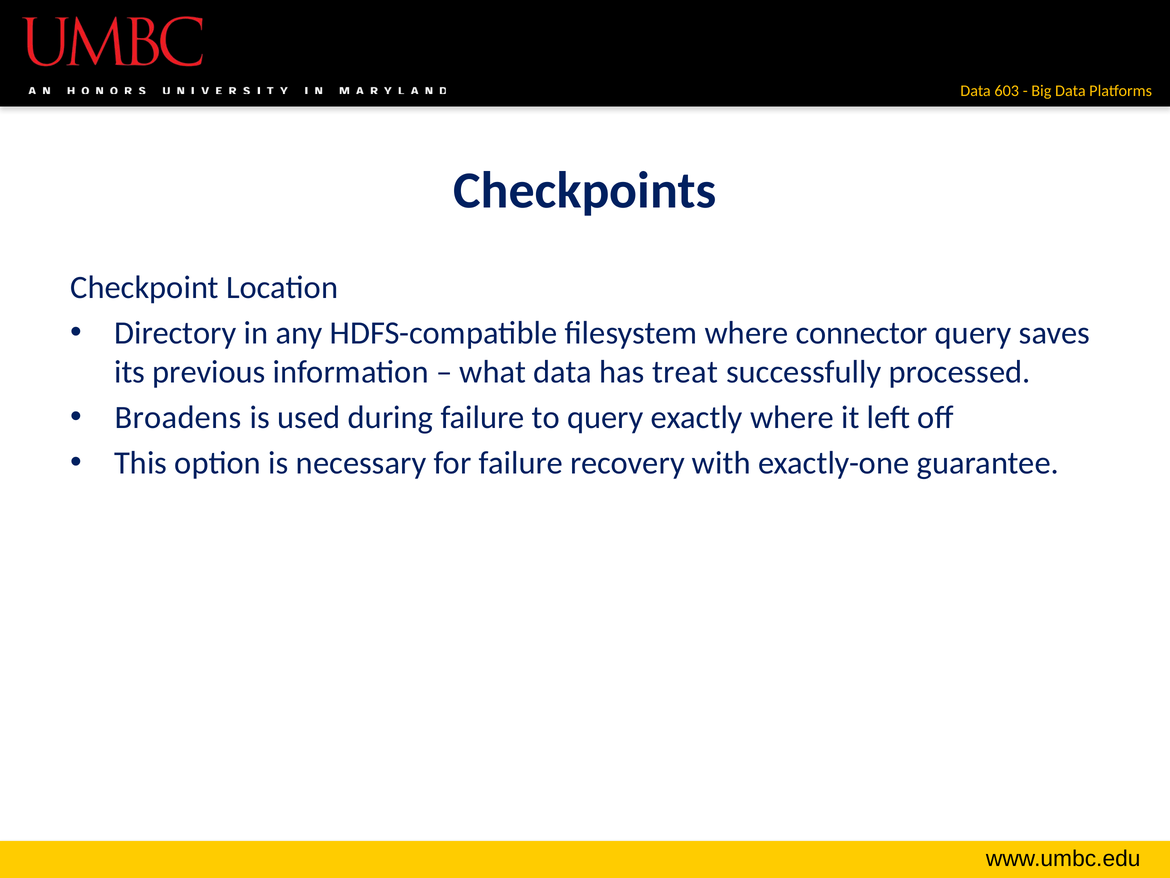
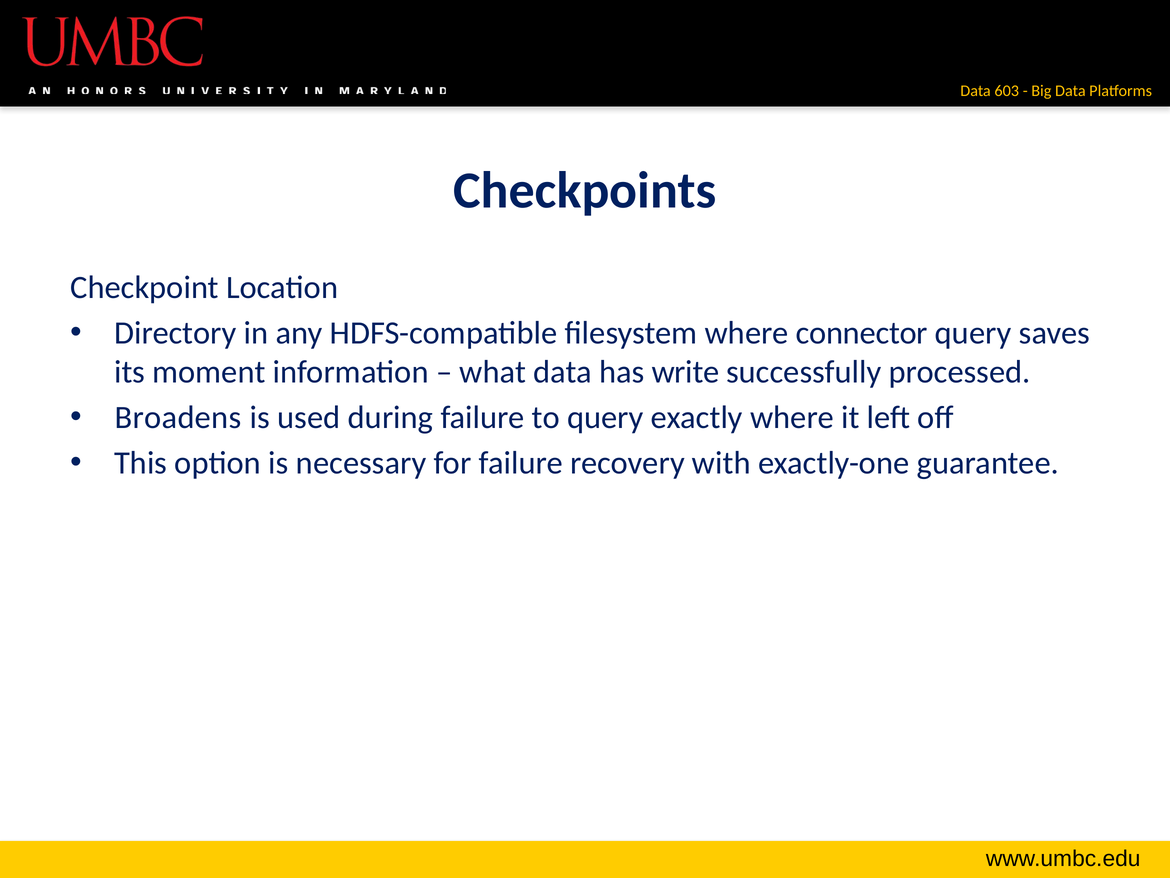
previous: previous -> moment
treat: treat -> write
